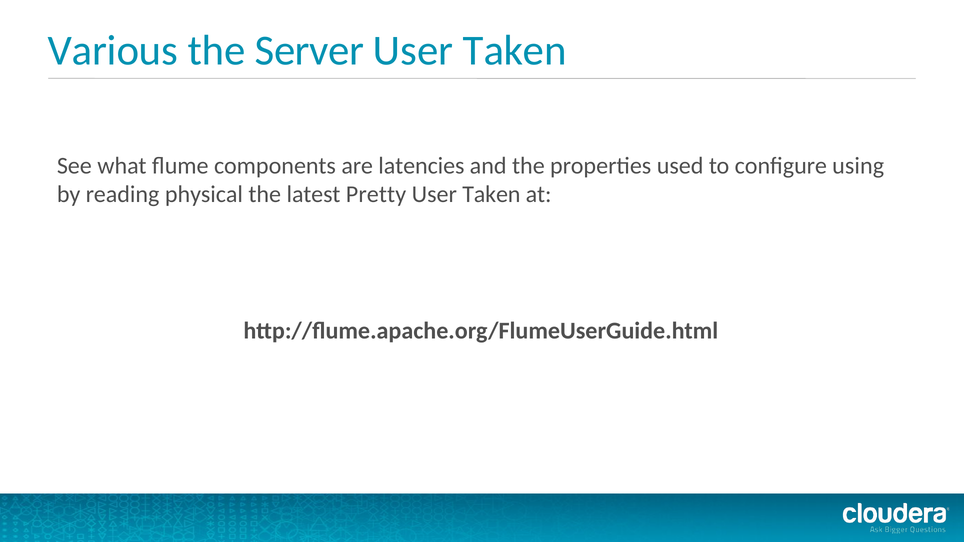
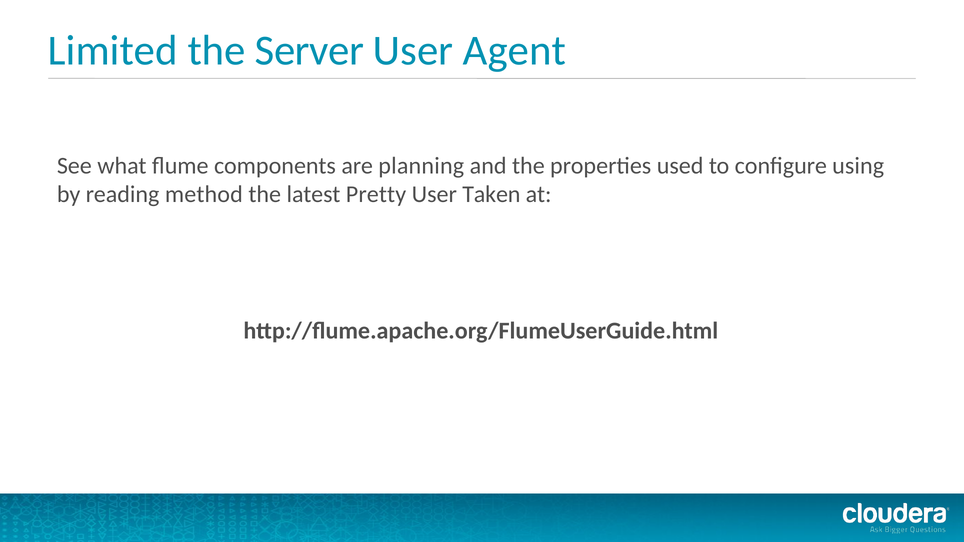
Various: Various -> Limited
Taken at (515, 51): Taken -> Agent
latencies: latencies -> planning
physical: physical -> method
